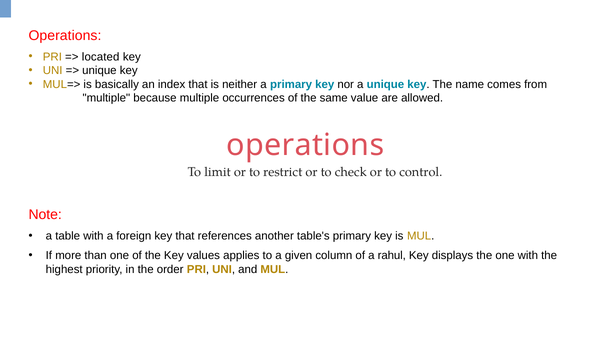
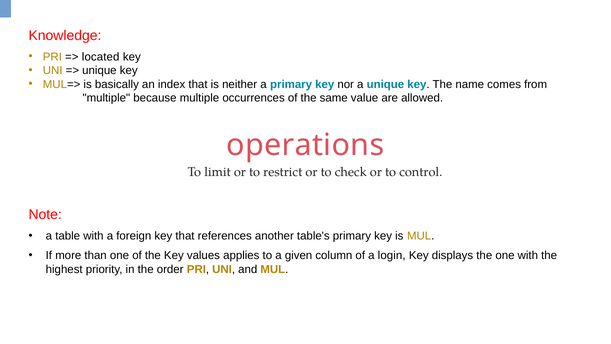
Operations at (65, 36): Operations -> Knowledge
rahul: rahul -> login
